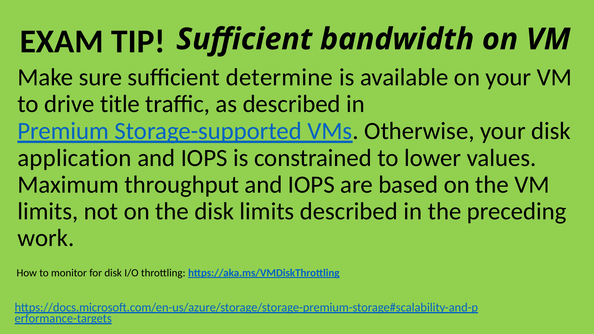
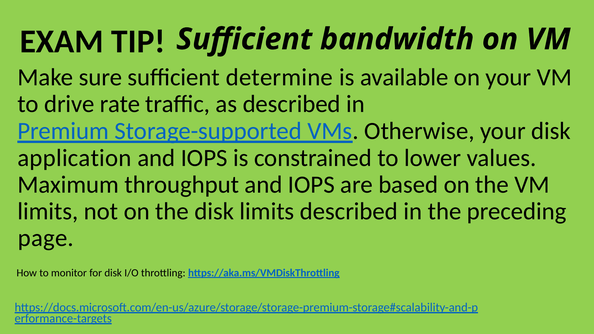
title: title -> rate
work: work -> page
